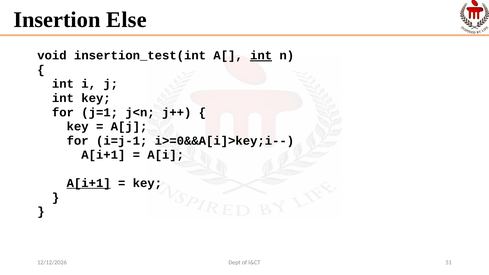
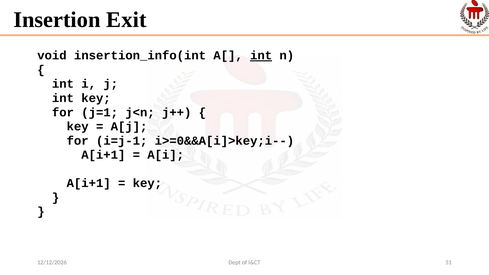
Else: Else -> Exit
insertion_test(int: insertion_test(int -> insertion_info(int
A[i+1 at (89, 183) underline: present -> none
